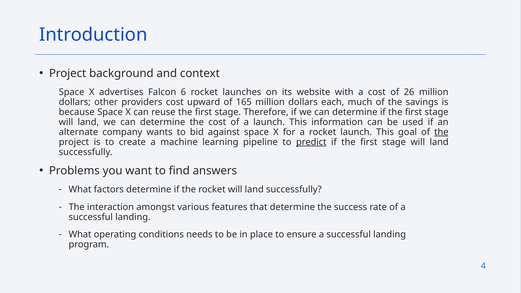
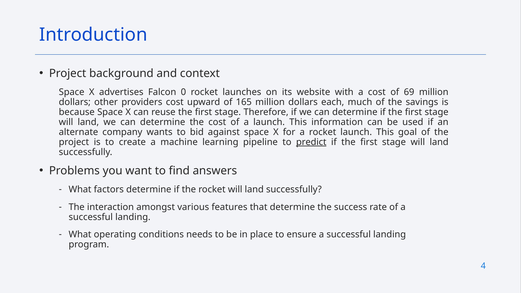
6: 6 -> 0
26: 26 -> 69
the at (441, 132) underline: present -> none
